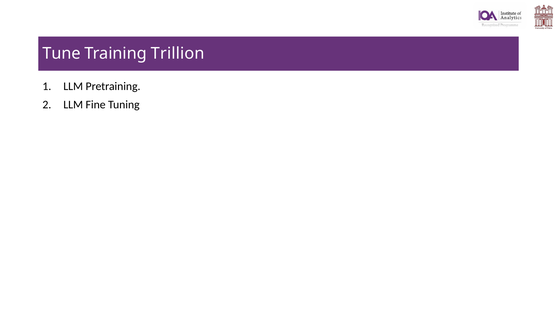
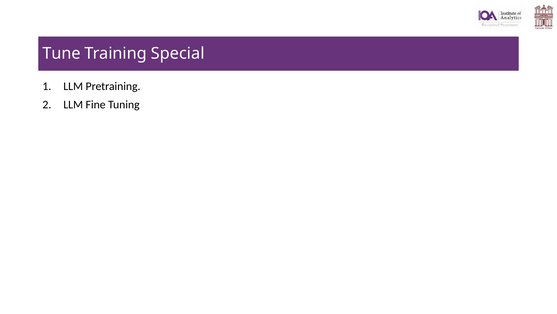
Trillion: Trillion -> Special
